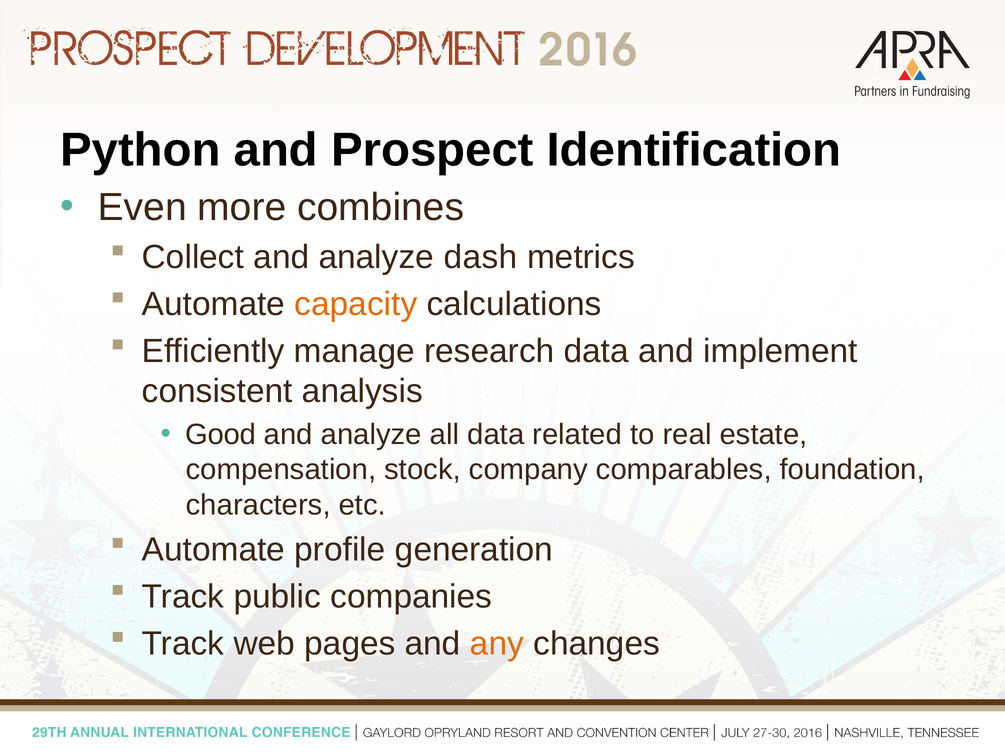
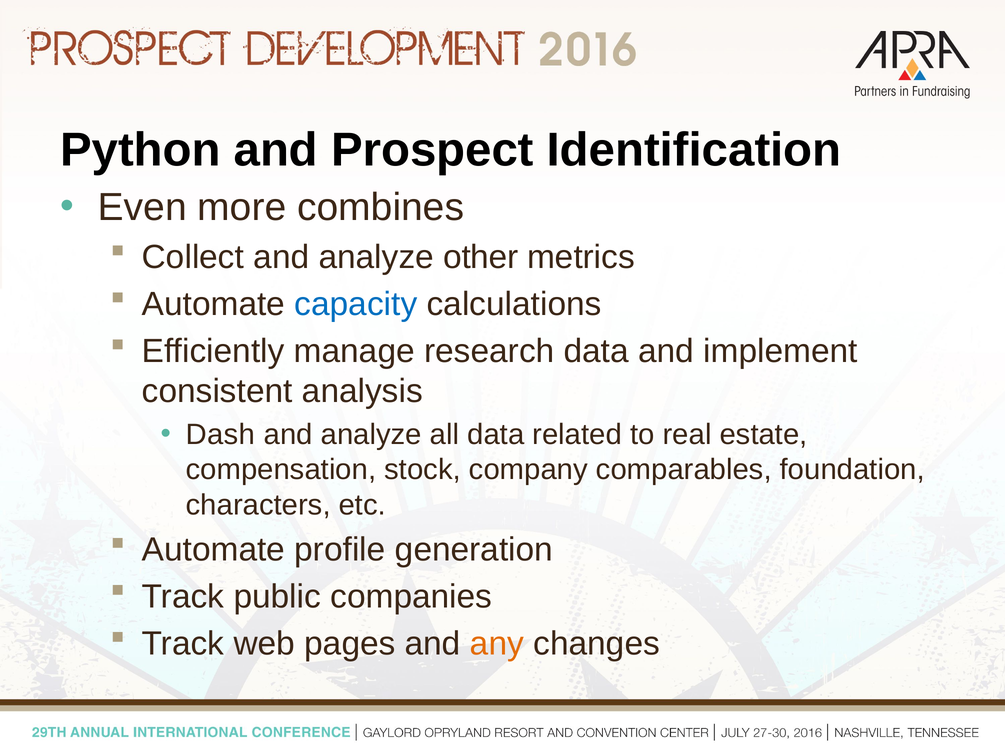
dash: dash -> other
capacity colour: orange -> blue
Good: Good -> Dash
